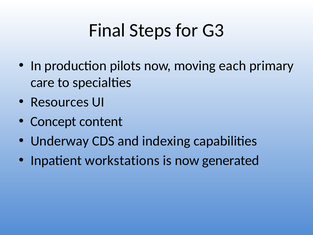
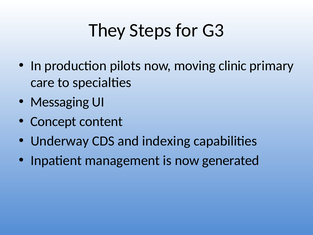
Final: Final -> They
each: each -> clinic
Resources: Resources -> Messaging
workstations: workstations -> management
